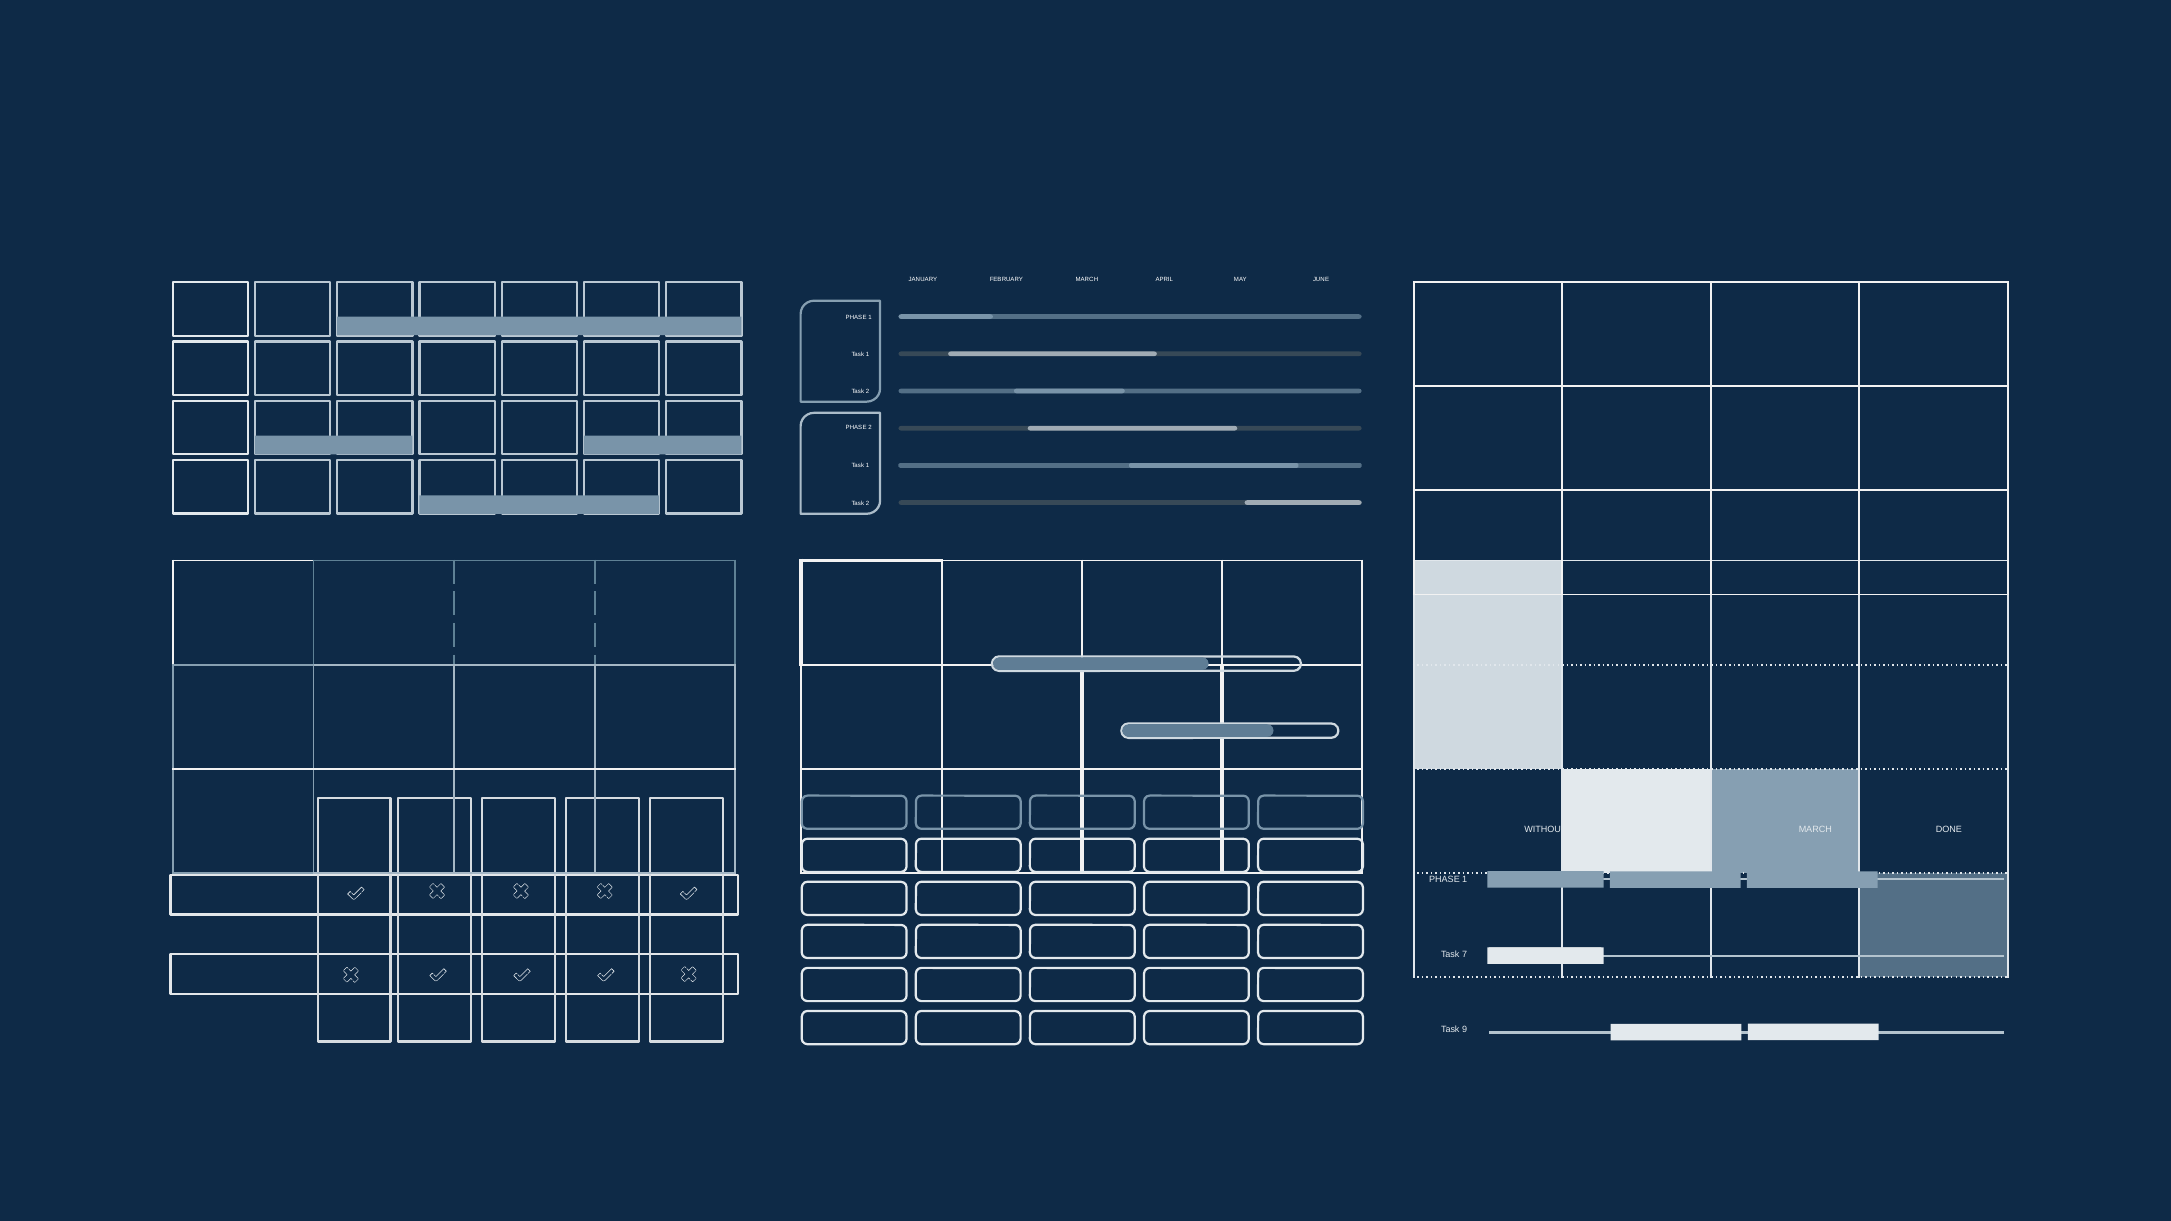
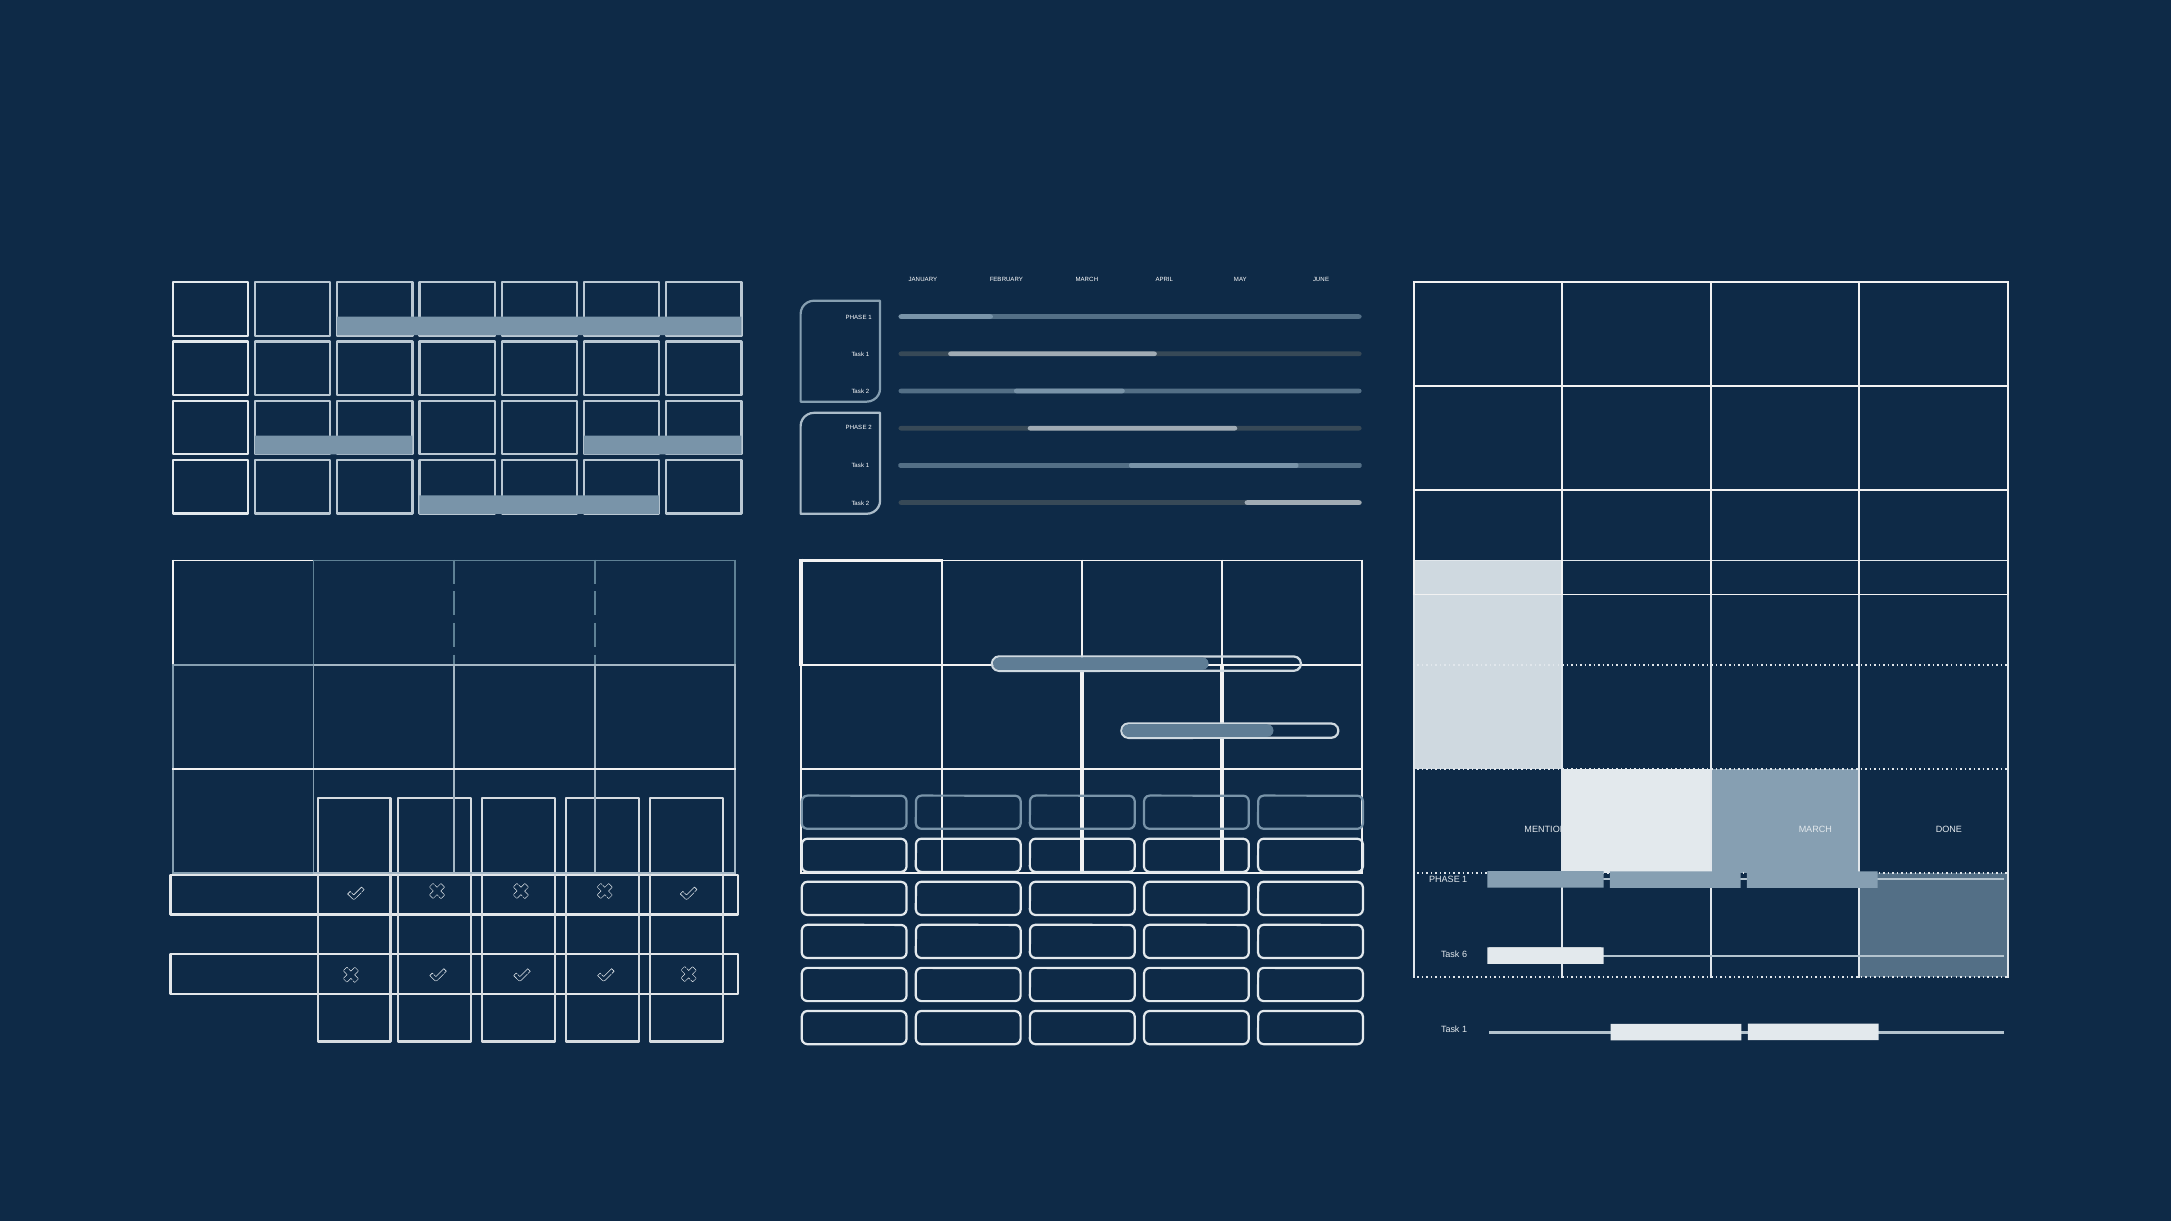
WITHOUT: WITHOUT -> MENTION
7: 7 -> 6
9 at (1465, 1030): 9 -> 1
